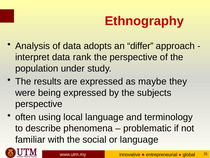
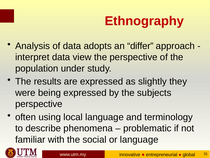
rank: rank -> view
maybe: maybe -> slightly
